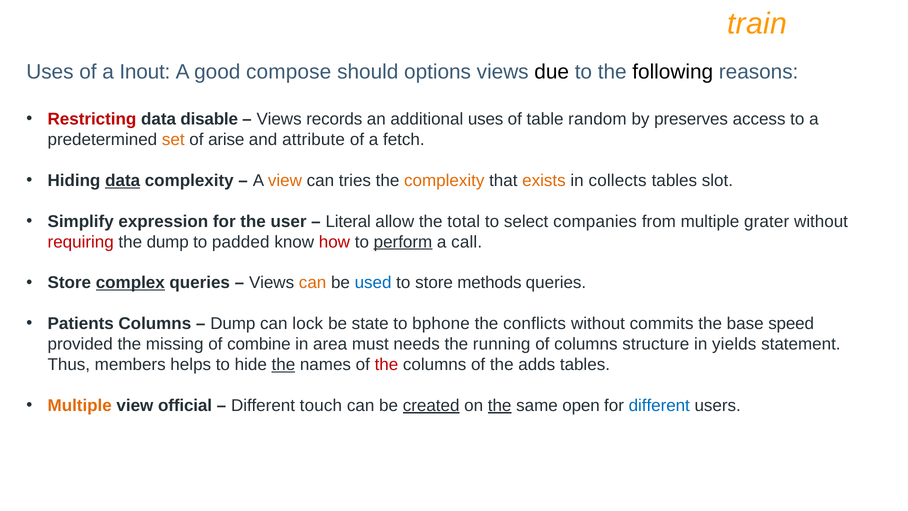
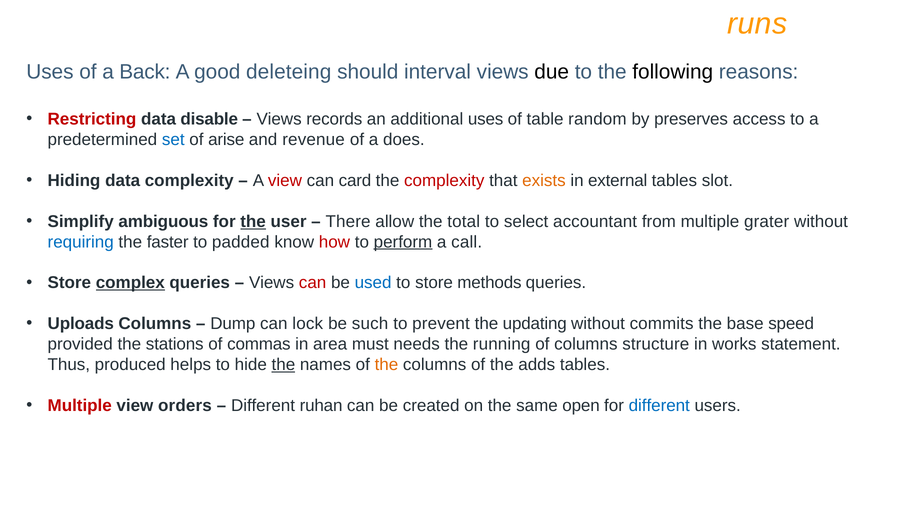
train: train -> runs
Inout: Inout -> Back
compose: compose -> deleteing
options: options -> interval
set colour: orange -> blue
attribute: attribute -> revenue
fetch: fetch -> does
data at (123, 181) underline: present -> none
view at (285, 181) colour: orange -> red
tries: tries -> card
complexity at (444, 181) colour: orange -> red
collects: collects -> external
expression: expression -> ambiguous
the at (253, 221) underline: none -> present
Literal: Literal -> There
companies: companies -> accountant
requiring colour: red -> blue
the dump: dump -> faster
can at (313, 283) colour: orange -> red
Patients: Patients -> Uploads
state: state -> such
bphone: bphone -> prevent
conflicts: conflicts -> updating
missing: missing -> stations
combine: combine -> commas
yields: yields -> works
members: members -> produced
the at (386, 364) colour: red -> orange
Multiple at (80, 405) colour: orange -> red
official: official -> orders
touch: touch -> ruhan
created underline: present -> none
the at (500, 405) underline: present -> none
